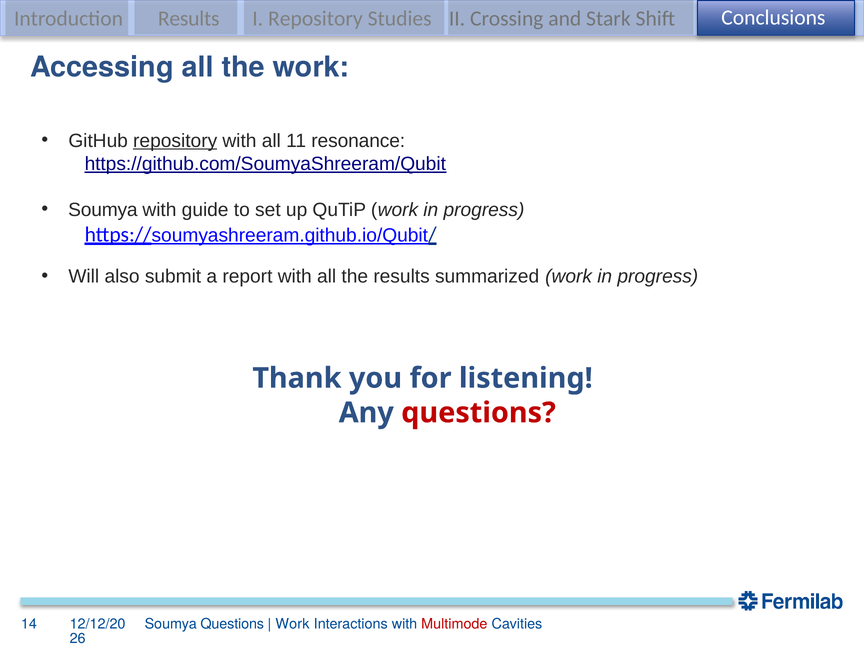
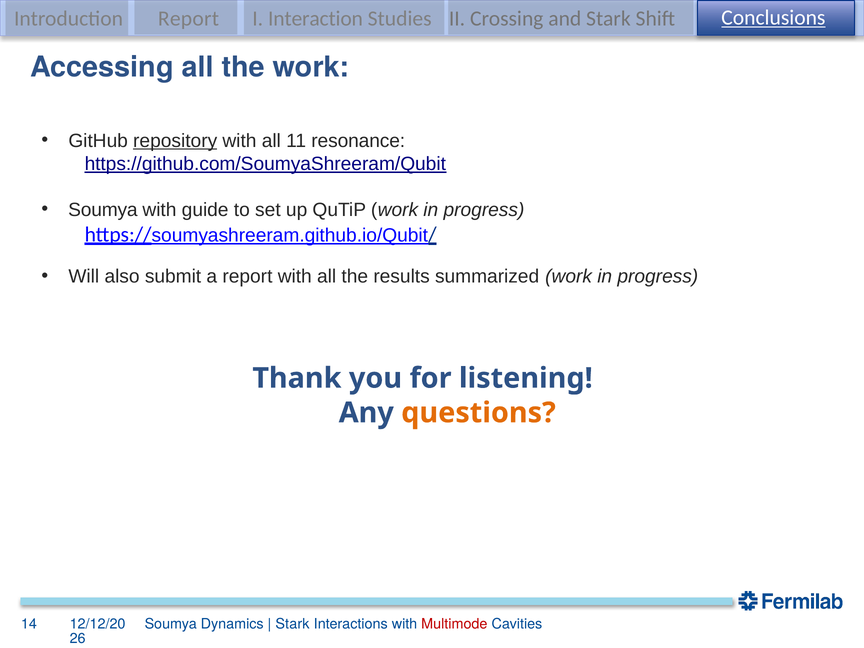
Introduction Results: Results -> Report
I Repository: Repository -> Interaction
Conclusions underline: none -> present
questions at (479, 413) colour: red -> orange
Soumya Questions: Questions -> Dynamics
Work at (292, 624): Work -> Stark
